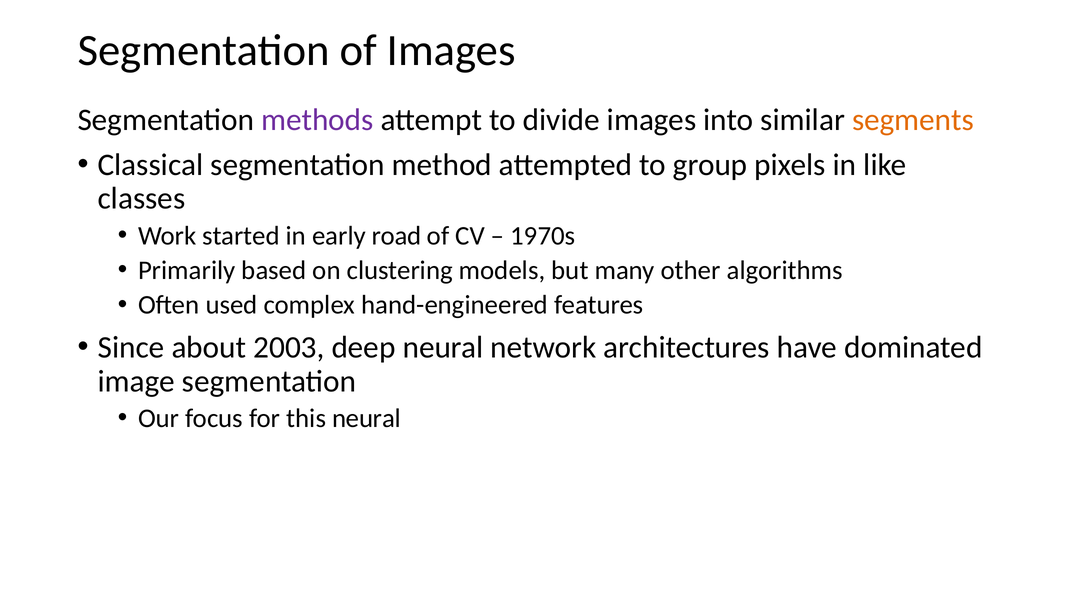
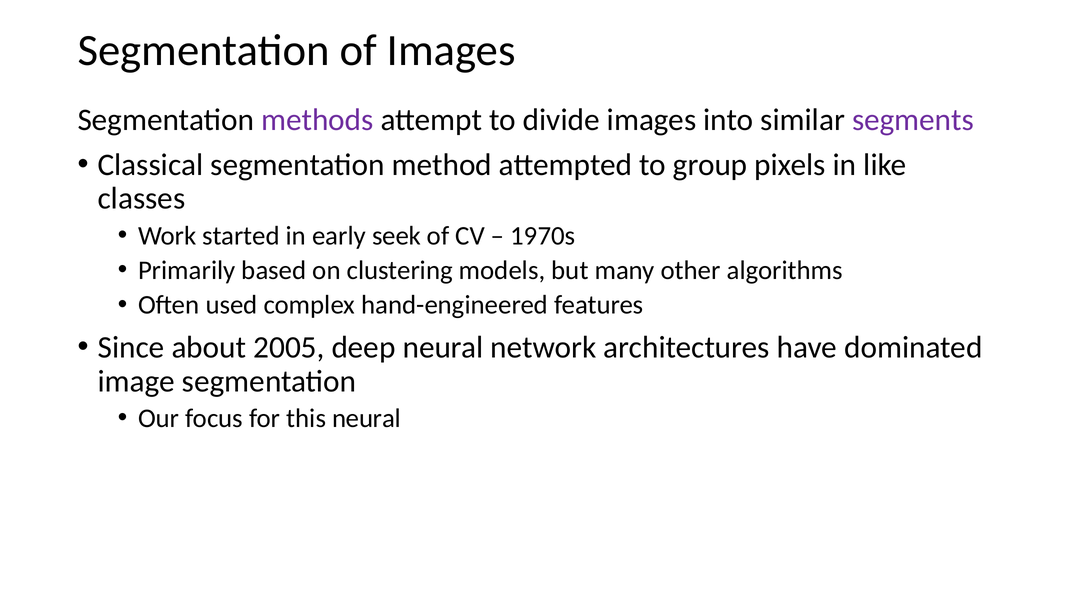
segments colour: orange -> purple
road: road -> seek
2003: 2003 -> 2005
